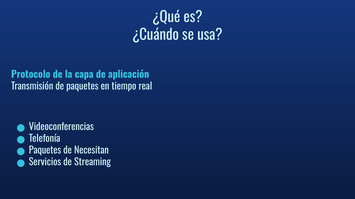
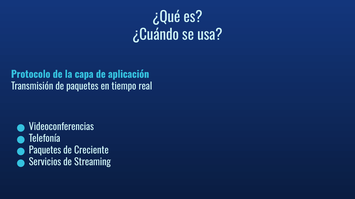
Necesitan: Necesitan -> Creciente
